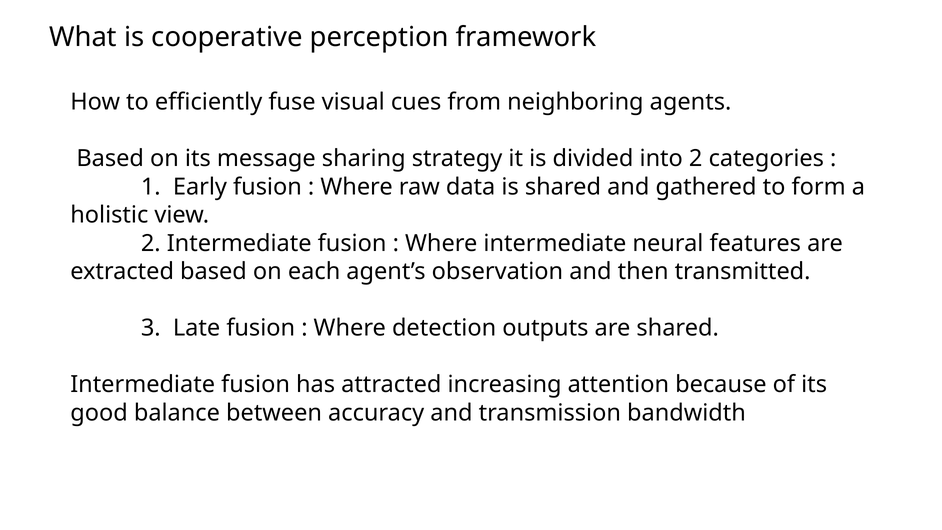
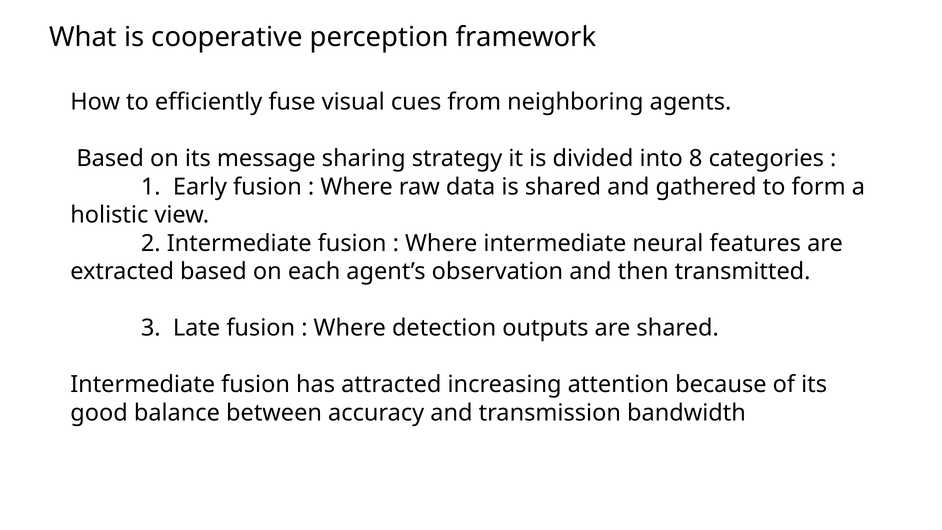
into 2: 2 -> 8
